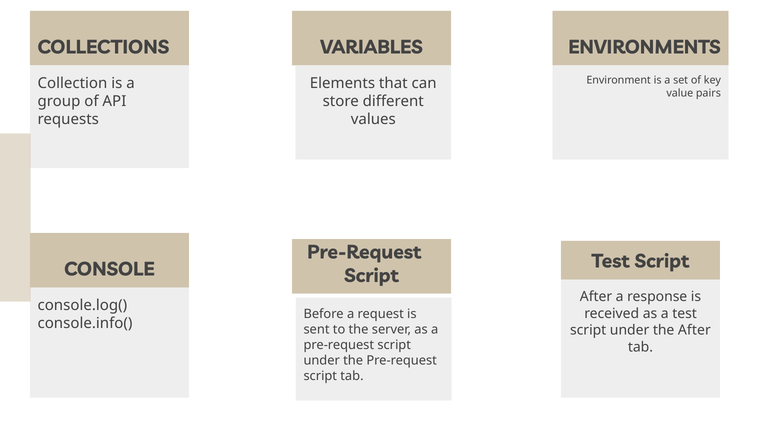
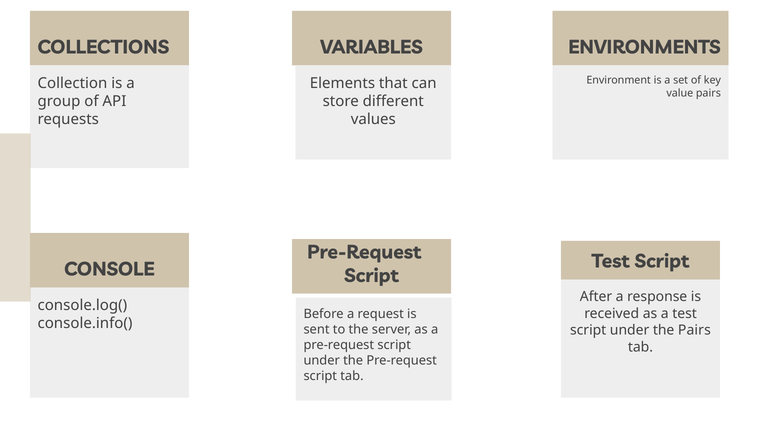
the After: After -> Pairs
